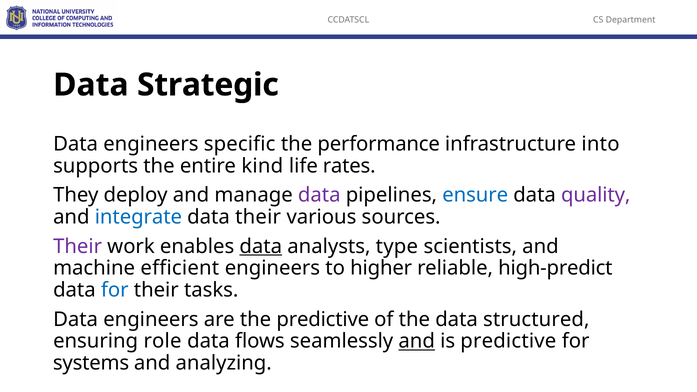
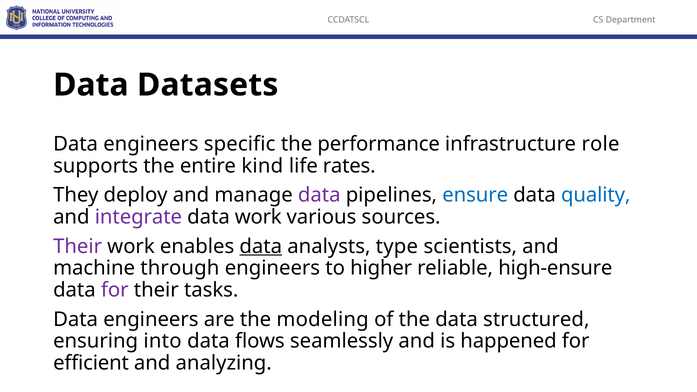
Strategic: Strategic -> Datasets
into: into -> role
quality colour: purple -> blue
integrate colour: blue -> purple
data their: their -> work
efficient: efficient -> through
high-predict: high-predict -> high-ensure
for at (115, 290) colour: blue -> purple
the predictive: predictive -> modeling
role: role -> into
and at (417, 341) underline: present -> none
is predictive: predictive -> happened
systems: systems -> efficient
